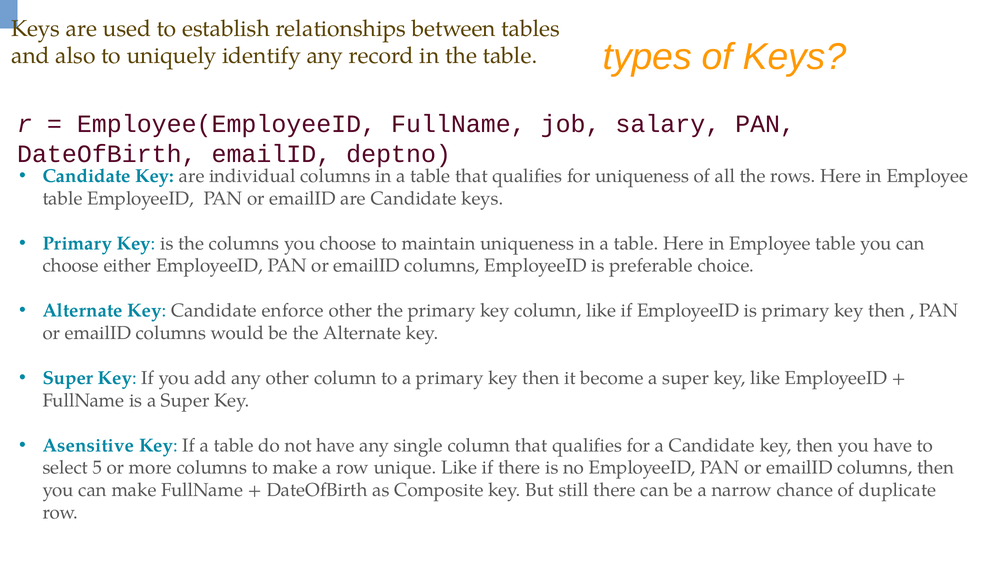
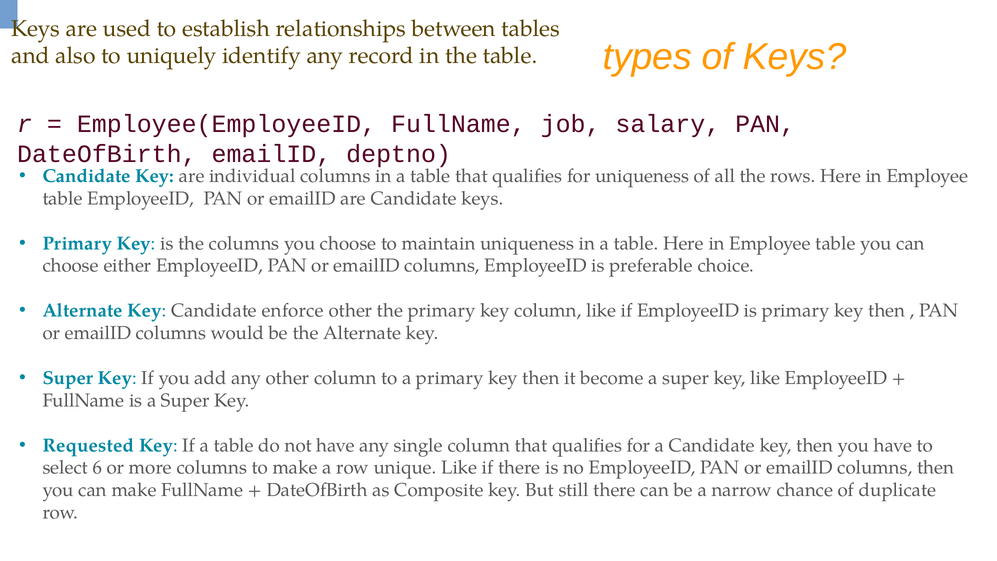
Asensitive: Asensitive -> Requested
5: 5 -> 6
